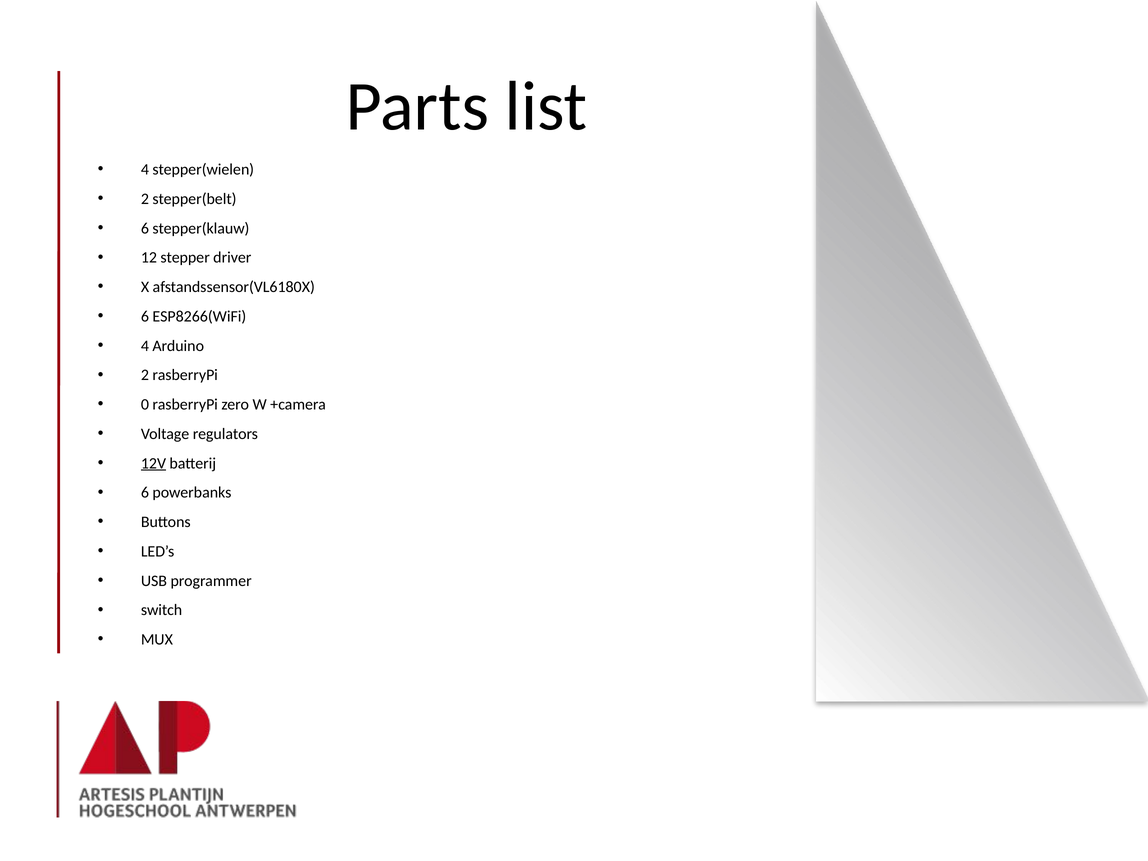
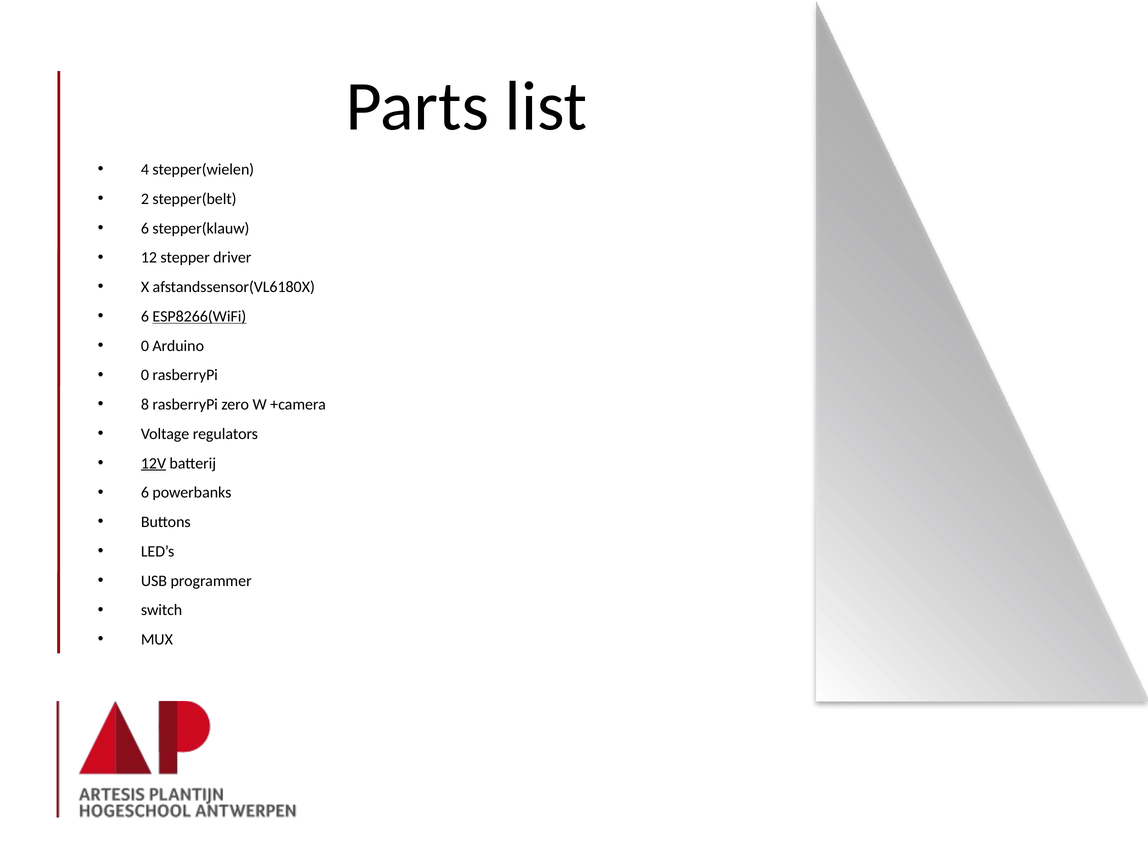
ESP8266(WiFi underline: none -> present
4 at (145, 346): 4 -> 0
2 at (145, 375): 2 -> 0
0: 0 -> 8
